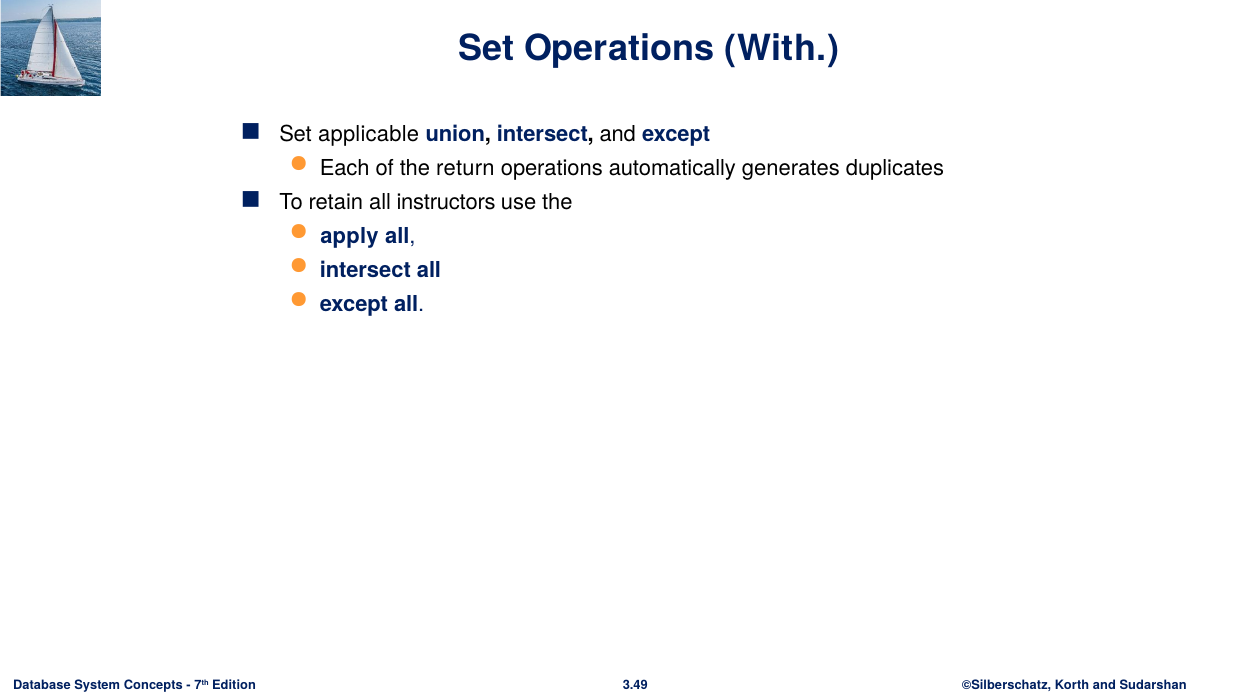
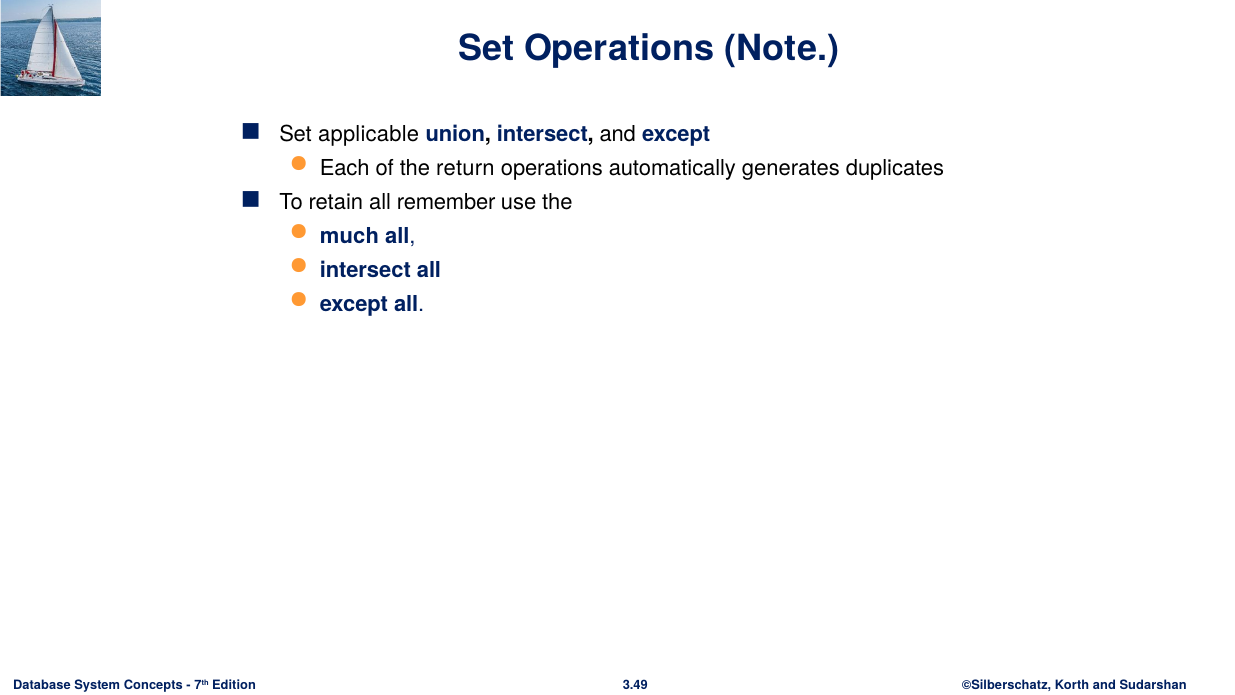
With: With -> Note
instructors: instructors -> remember
apply: apply -> much
